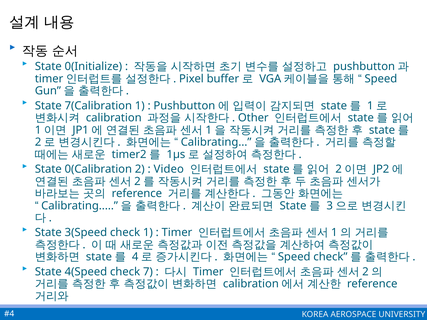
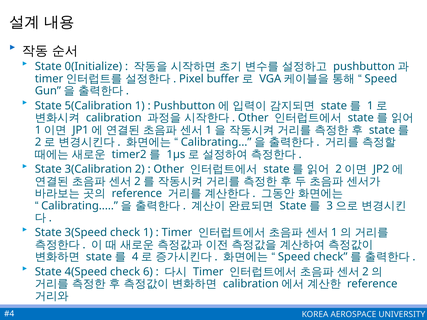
7(Calibration: 7(Calibration -> 5(Calibration
0(Calibration: 0(Calibration -> 3(Calibration
Video at (169, 169): Video -> Other
7: 7 -> 6
